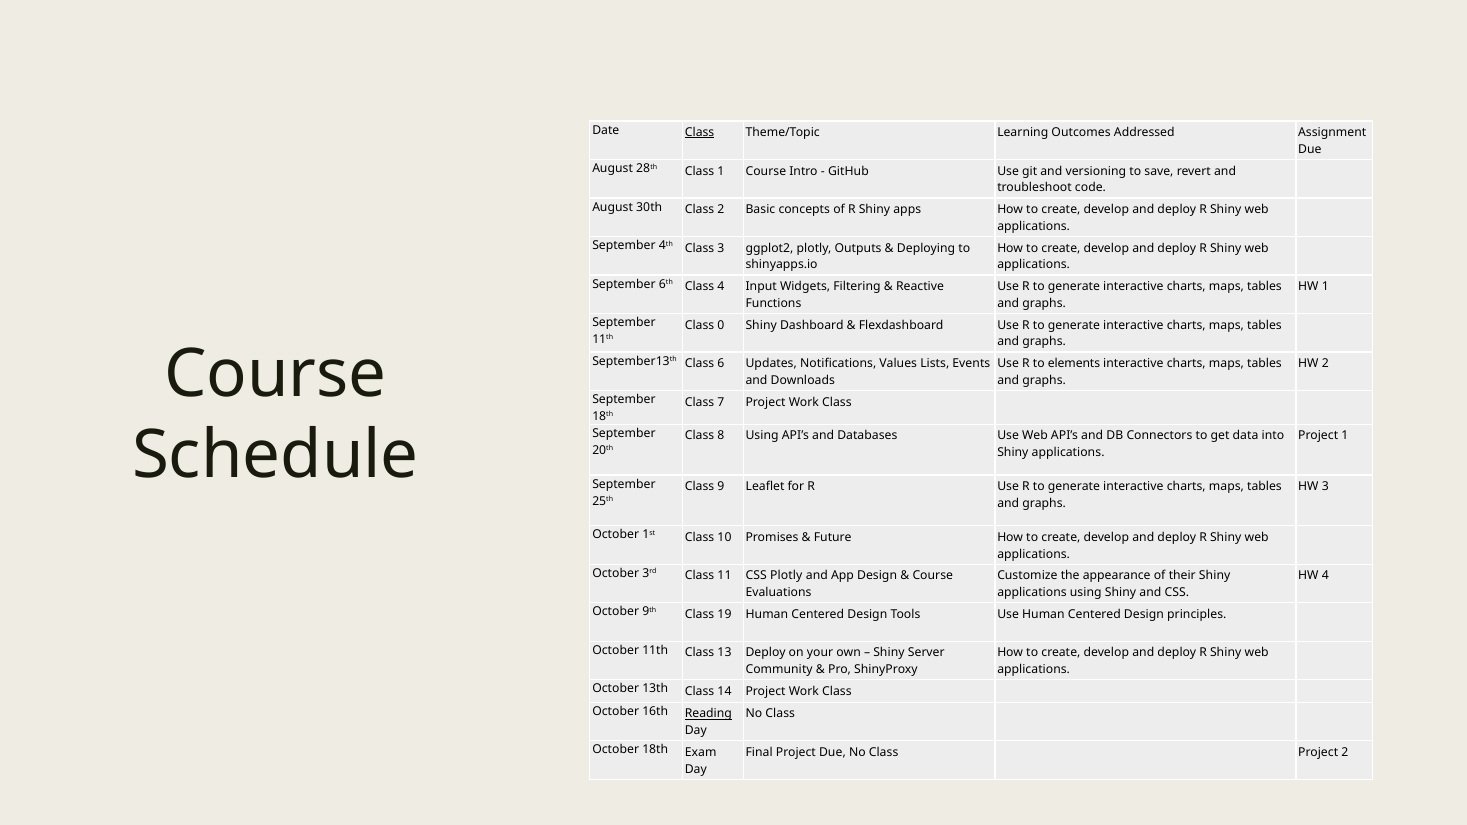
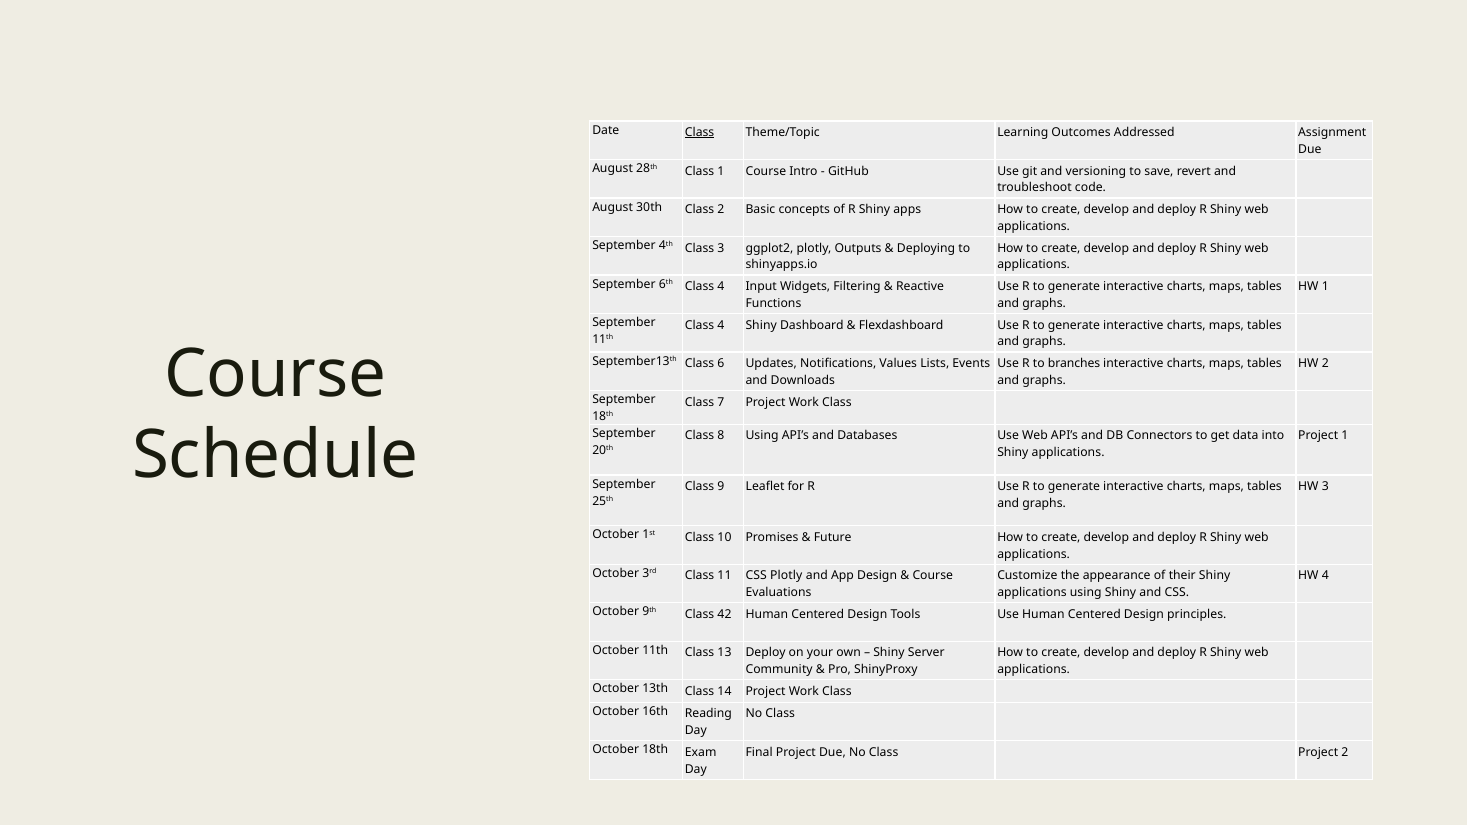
0 at (721, 325): 0 -> 4
elements: elements -> branches
19: 19 -> 42
Reading underline: present -> none
